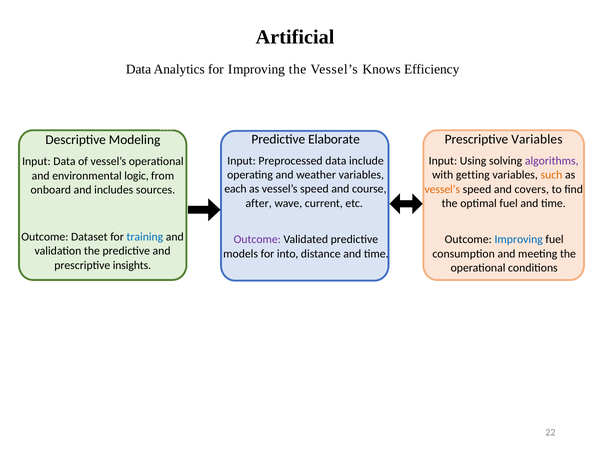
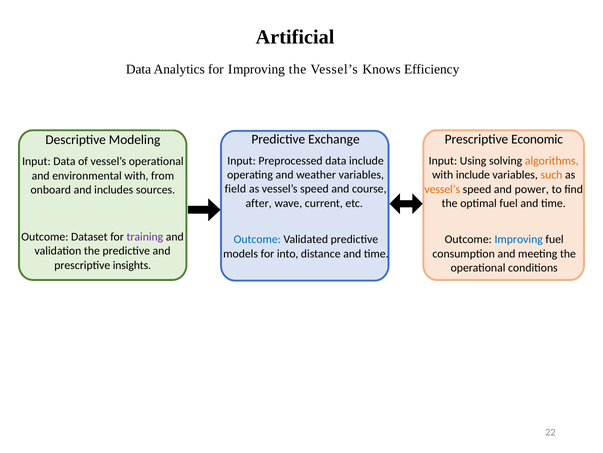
Elaborate: Elaborate -> Exchange
Prescriptive Variables: Variables -> Economic
algorithms colour: purple -> orange
with getting: getting -> include
environmental logic: logic -> with
each: each -> field
covers: covers -> power
training colour: blue -> purple
Outcome at (257, 239) colour: purple -> blue
